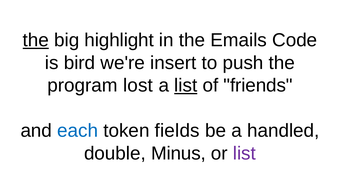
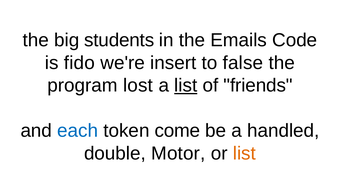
the at (36, 40) underline: present -> none
highlight: highlight -> students
bird: bird -> fido
push: push -> false
fields: fields -> come
Minus: Minus -> Motor
list at (244, 154) colour: purple -> orange
